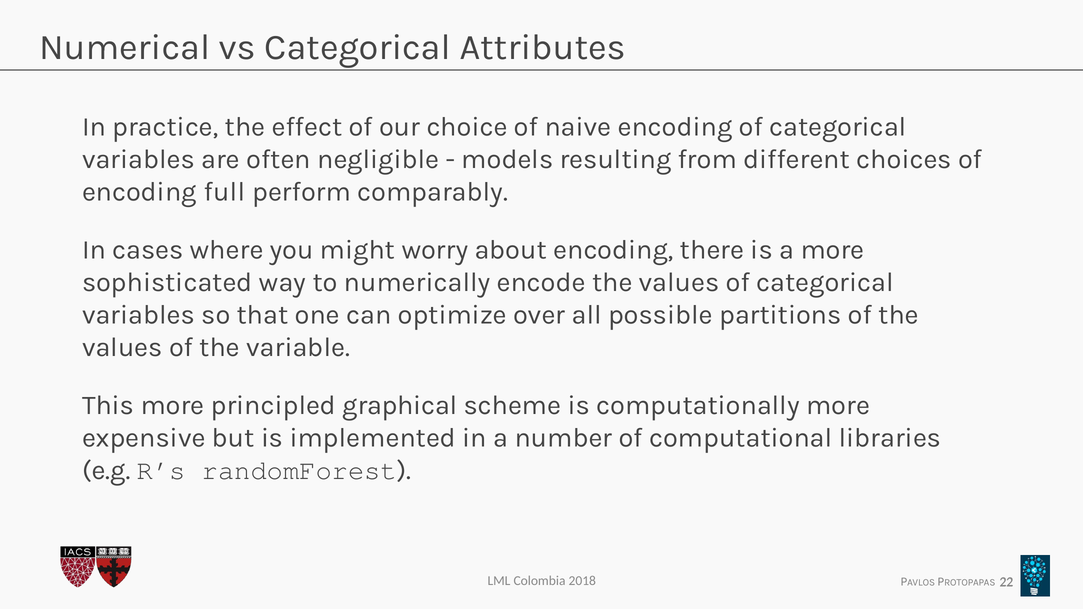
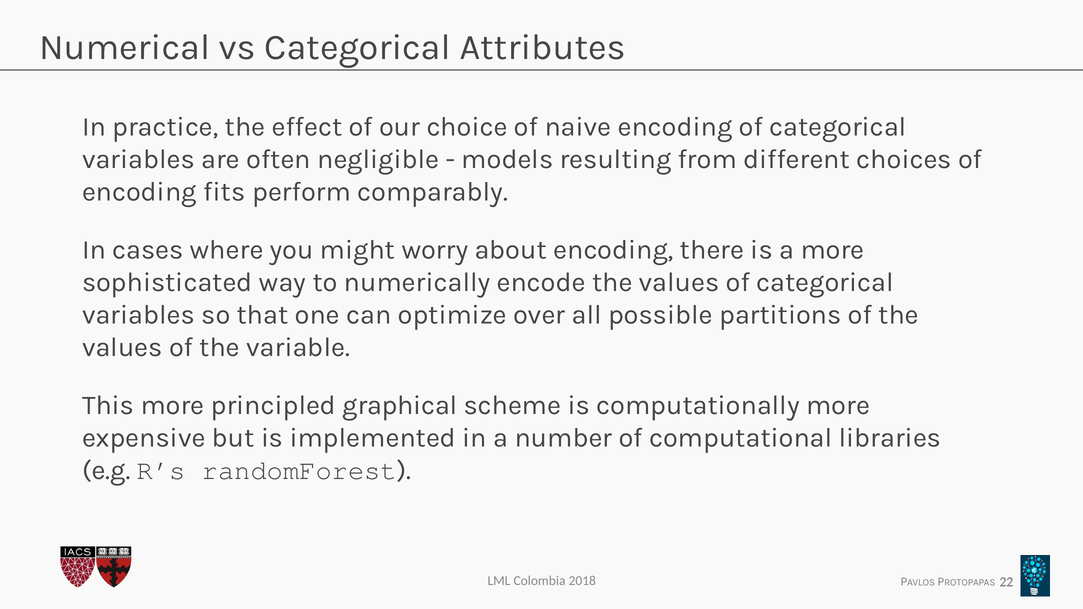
full: full -> fits
